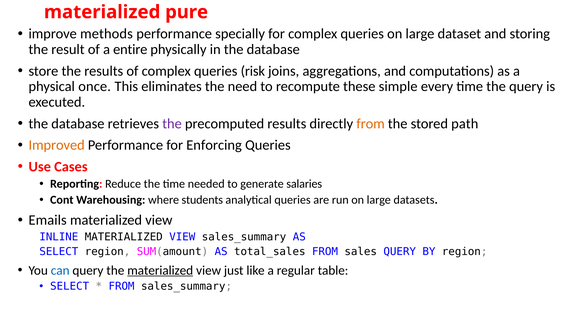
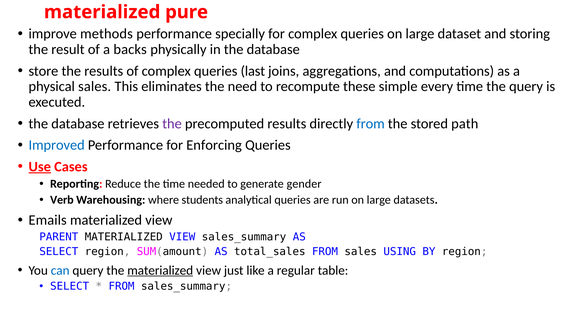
entire: entire -> backs
risk: risk -> last
physical once: once -> sales
from at (371, 124) colour: orange -> blue
Improved colour: orange -> blue
Use underline: none -> present
salaries: salaries -> gender
Cont: Cont -> Verb
INLINE: INLINE -> PARENT
sales QUERY: QUERY -> USING
